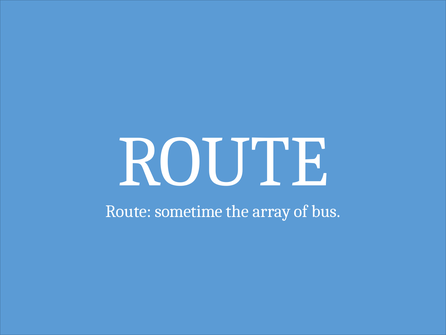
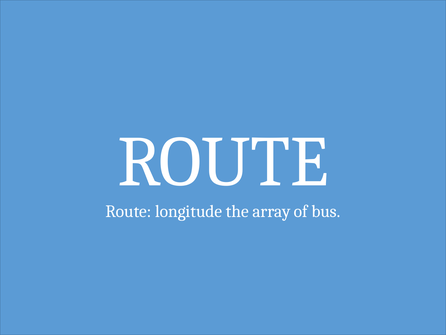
sometime: sometime -> longitude
